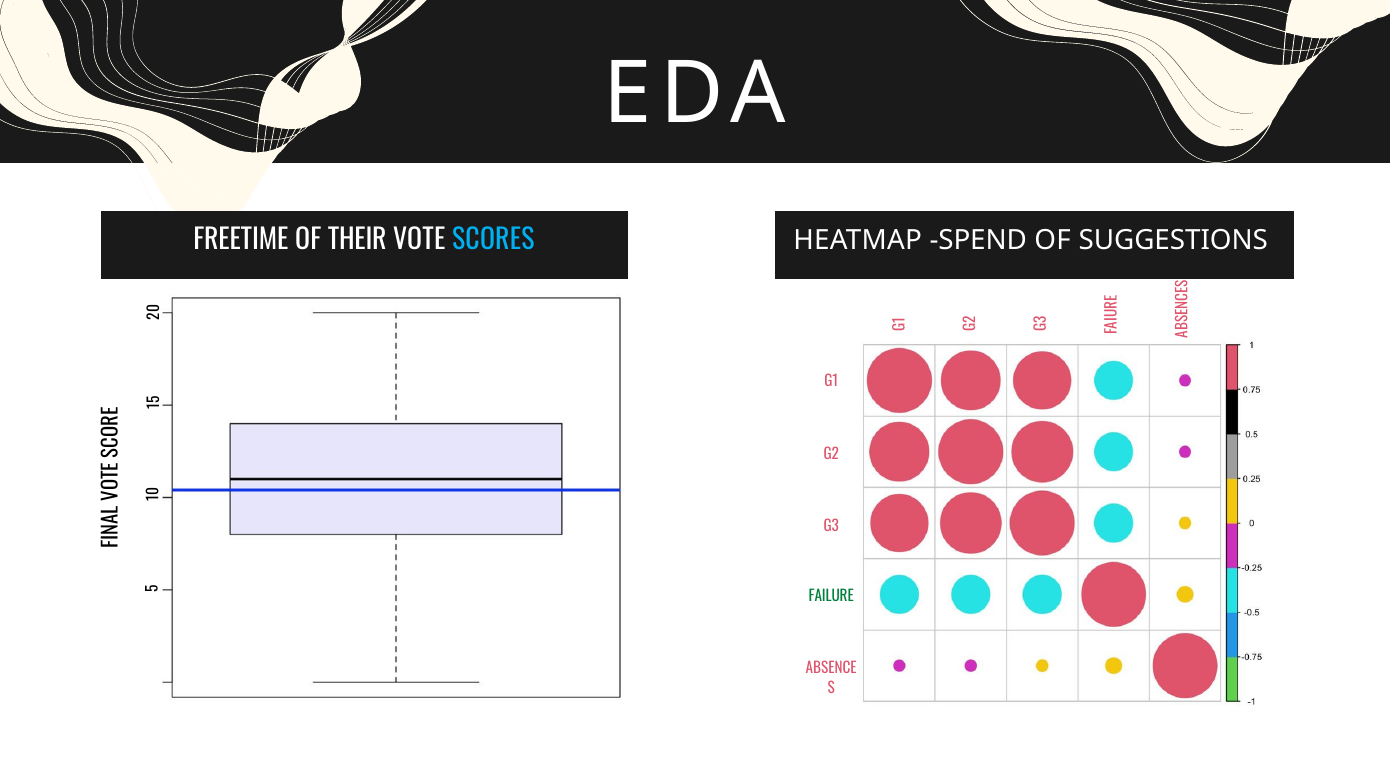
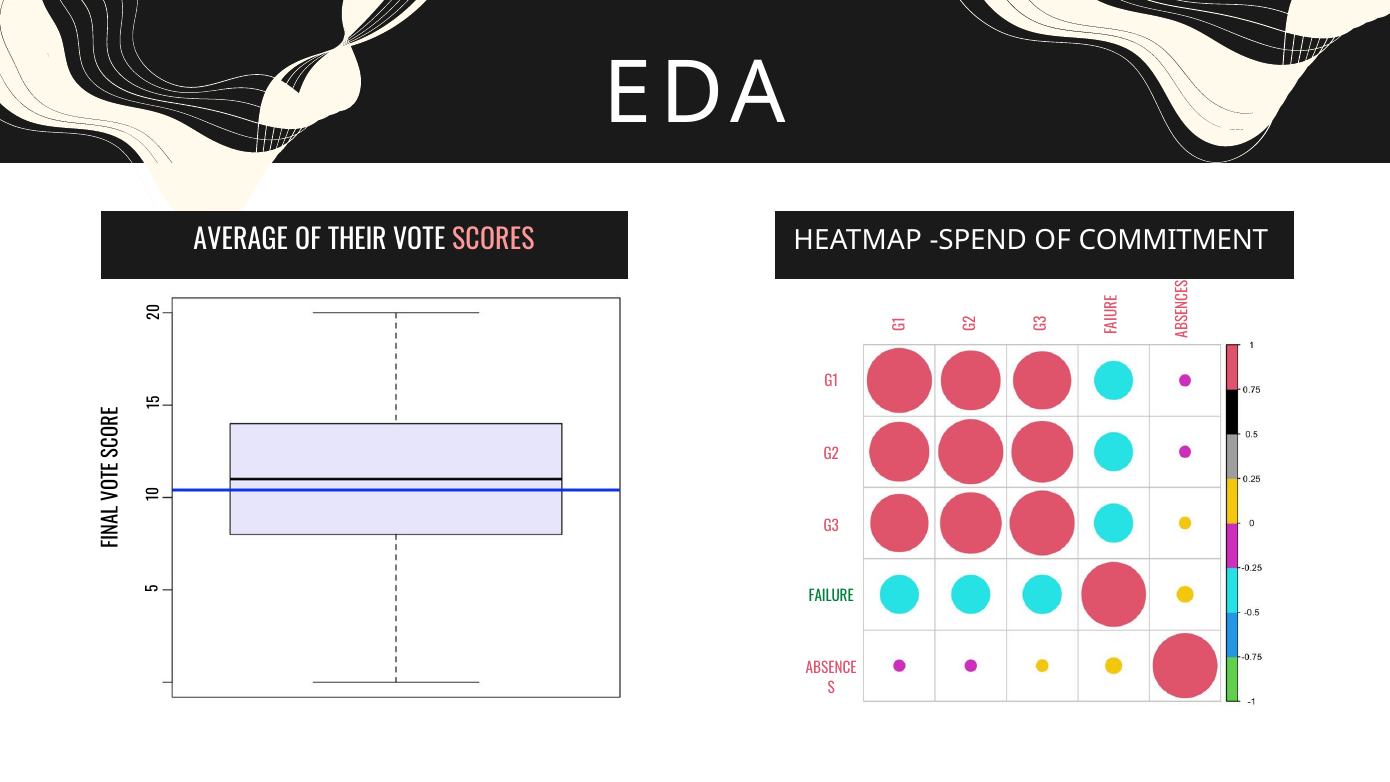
FREETIME: FREETIME -> AVERAGE
SCORES colour: light blue -> pink
SUGGESTIONS: SUGGESTIONS -> COMMITMENT
